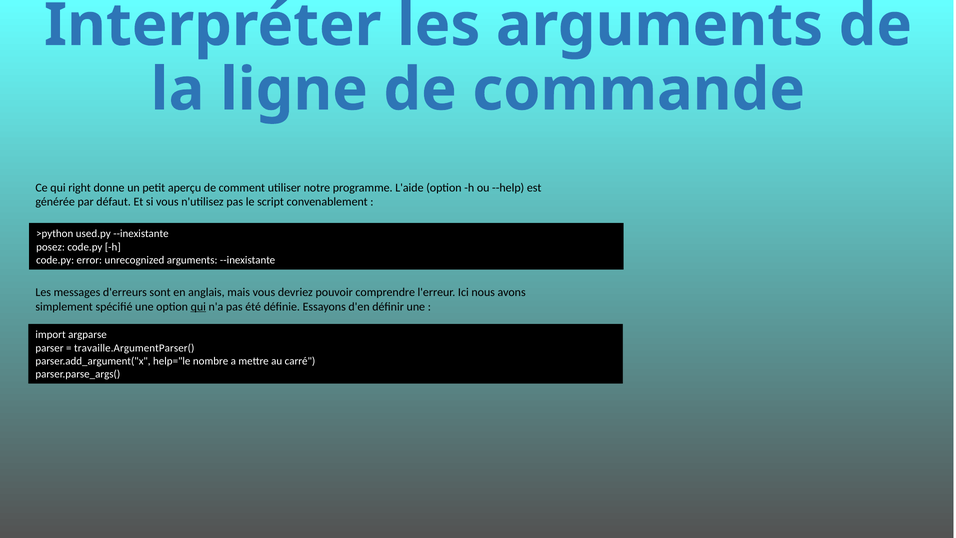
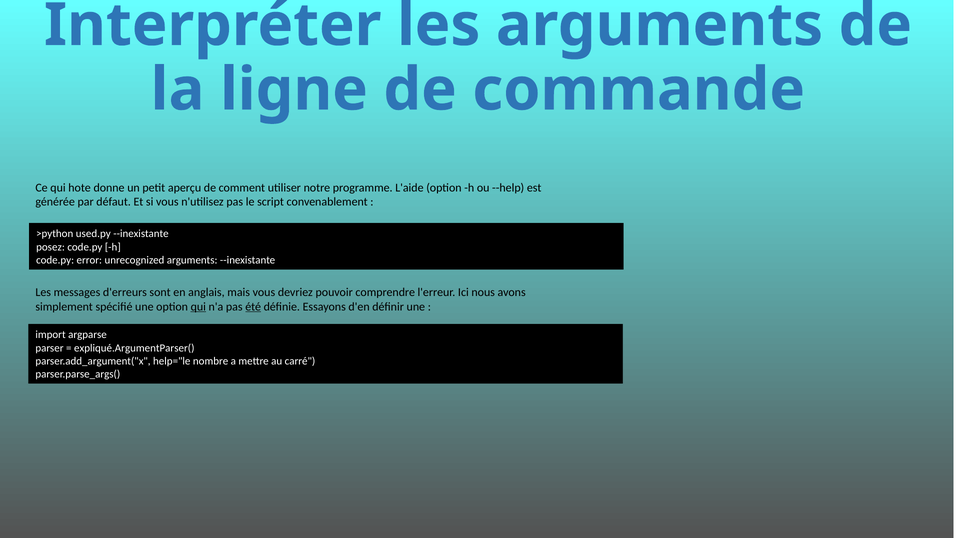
right: right -> hote
été underline: none -> present
travaille.ArgumentParser(: travaille.ArgumentParser( -> expliqué.ArgumentParser(
